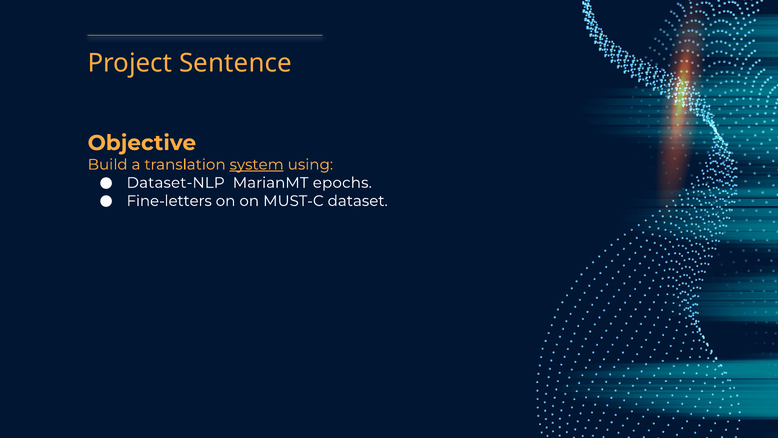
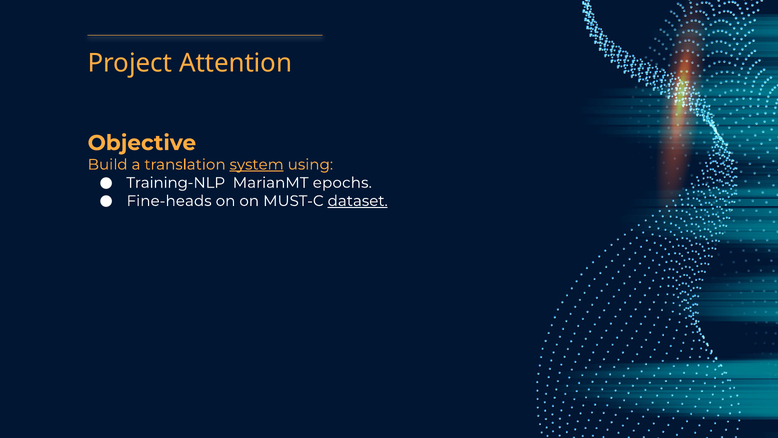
Sentence: Sentence -> Attention
Dataset-NLP: Dataset-NLP -> Training-NLP
Fine-letters: Fine-letters -> Fine-heads
dataset underline: none -> present
